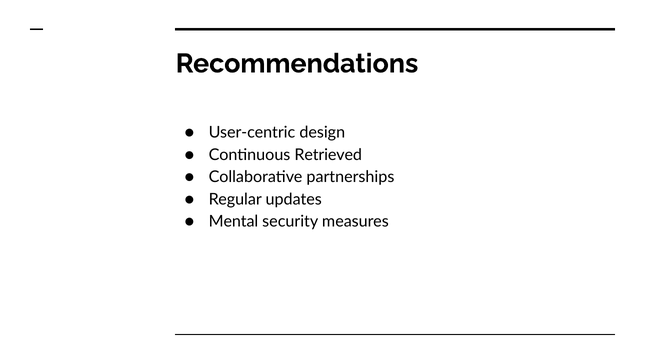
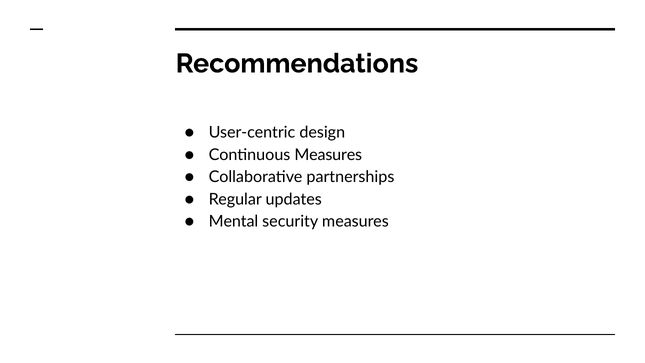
Continuous Retrieved: Retrieved -> Measures
